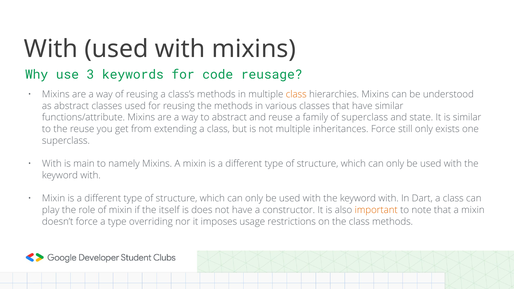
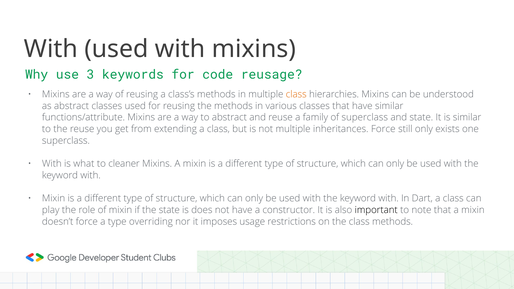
main: main -> what
namely: namely -> cleaner
the itself: itself -> state
important colour: orange -> black
